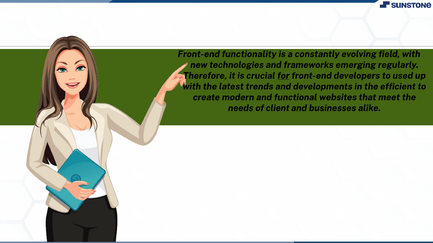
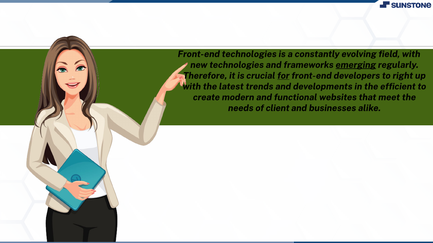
Front-end functionality: functionality -> technologies
emerging underline: none -> present
used: used -> right
